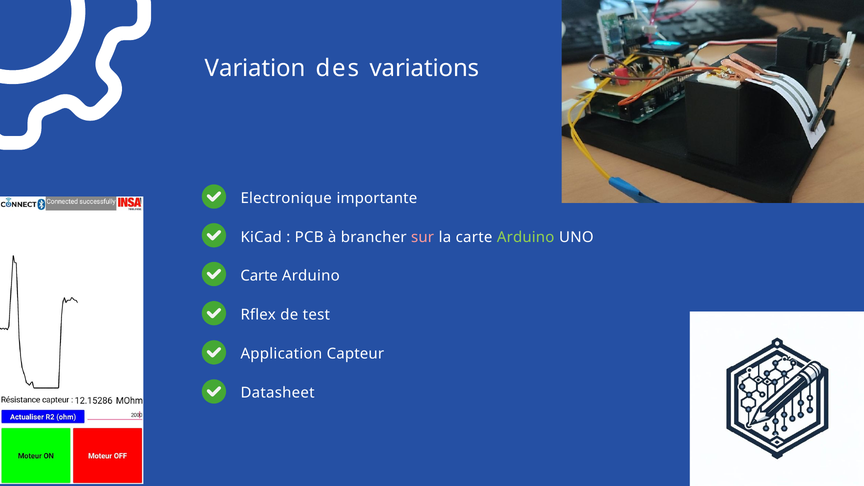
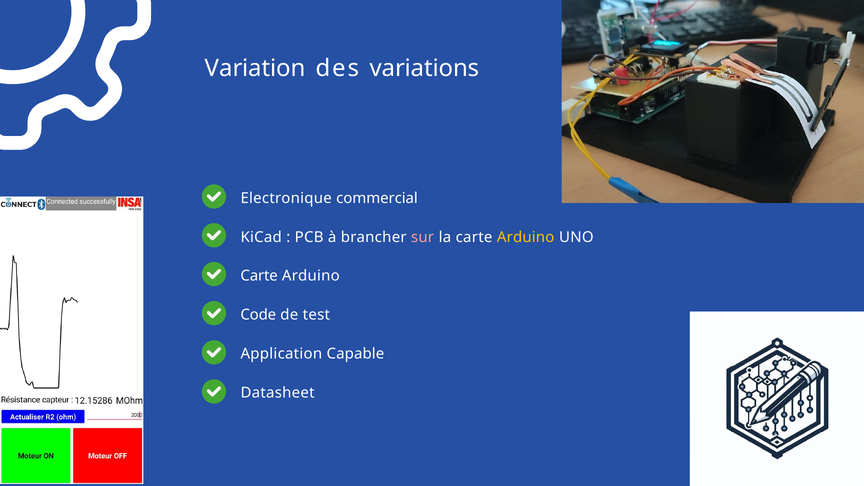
importante: importante -> commercial
Arduino at (526, 237) colour: light green -> yellow
Rflex: Rflex -> Code
Capteur: Capteur -> Capable
